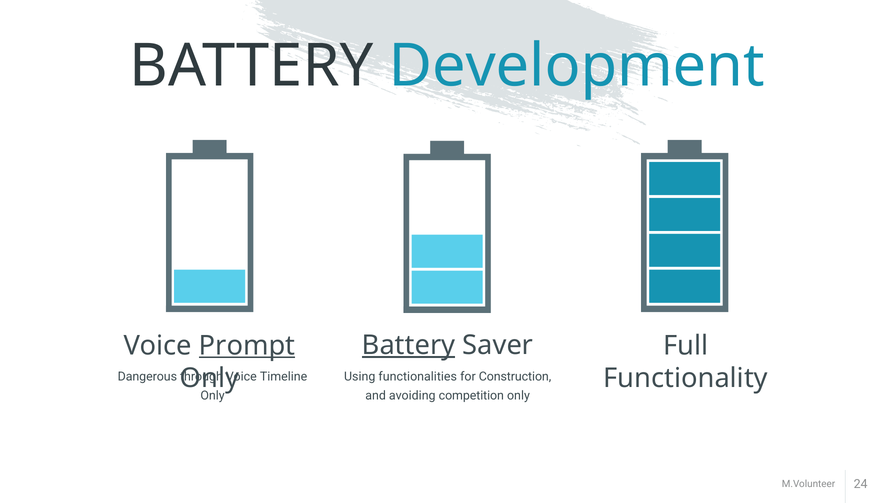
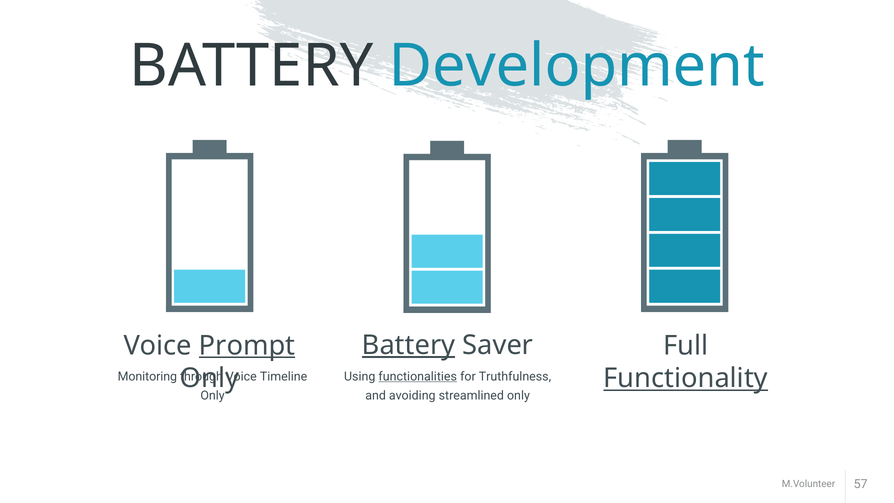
Functionality underline: none -> present
functionalities underline: none -> present
Construction: Construction -> Truthfulness
Dangerous: Dangerous -> Monitoring
competition: competition -> streamlined
24: 24 -> 57
